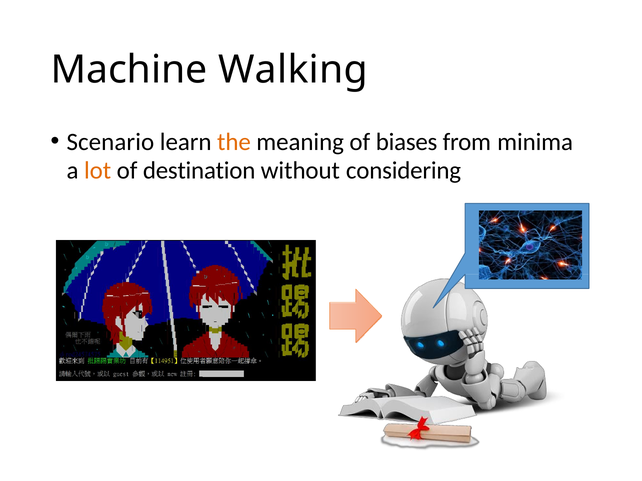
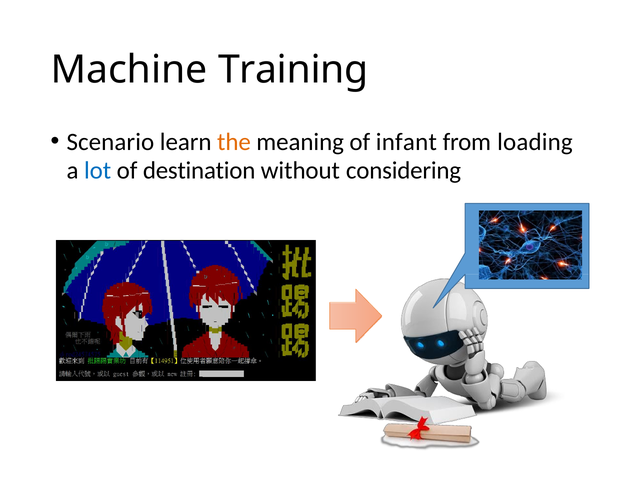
Walking: Walking -> Training
biases: biases -> infant
minima: minima -> loading
lot colour: orange -> blue
